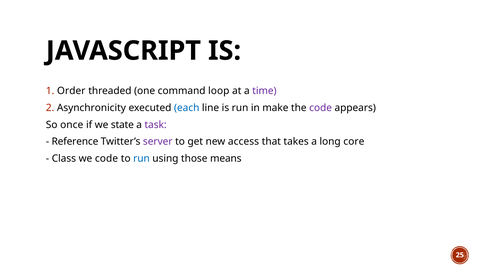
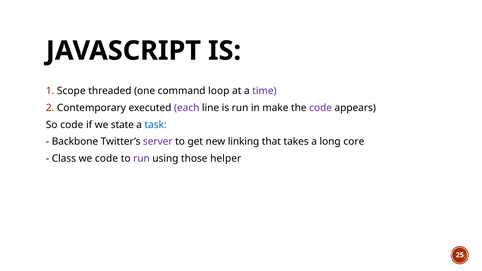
Order: Order -> Scope
Asynchronicity: Asynchronicity -> Contemporary
each colour: blue -> purple
So once: once -> code
task colour: purple -> blue
Reference: Reference -> Backbone
access: access -> linking
run at (141, 159) colour: blue -> purple
means: means -> helper
